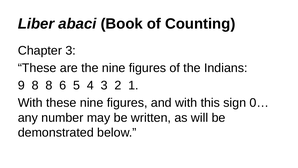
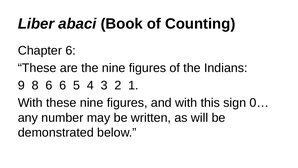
Chapter 3: 3 -> 6
8 8: 8 -> 6
